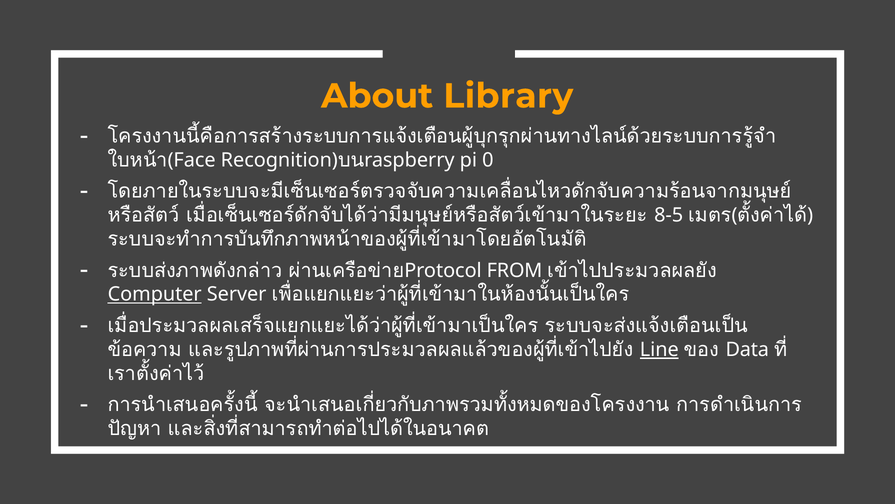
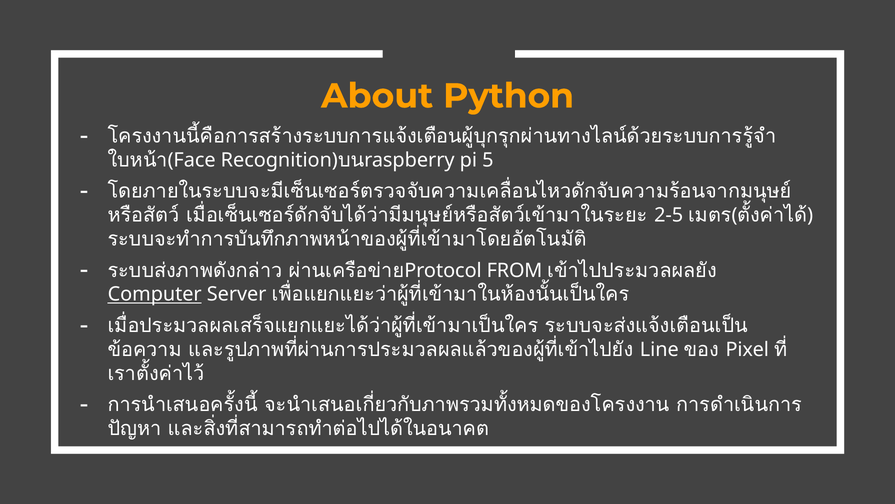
Library: Library -> Python
0: 0 -> 5
8-5: 8-5 -> 2-5
Line underline: present -> none
Data: Data -> Pixel
